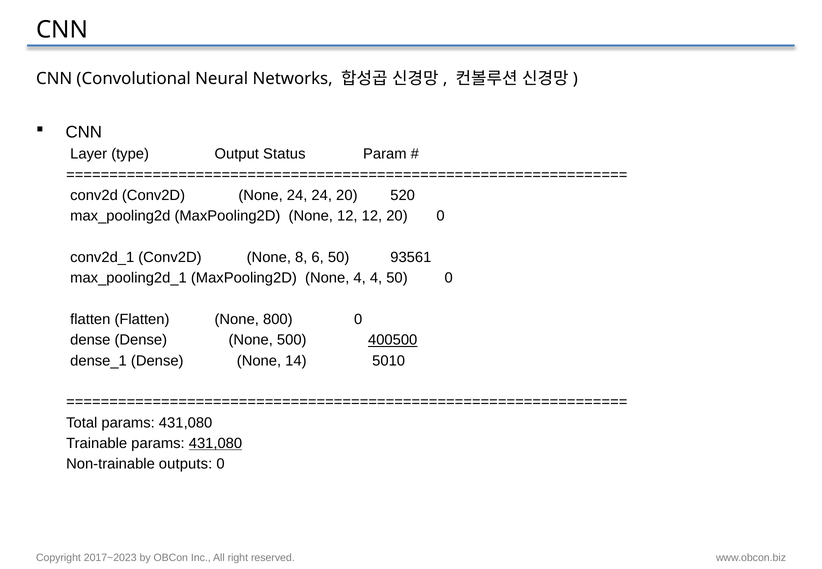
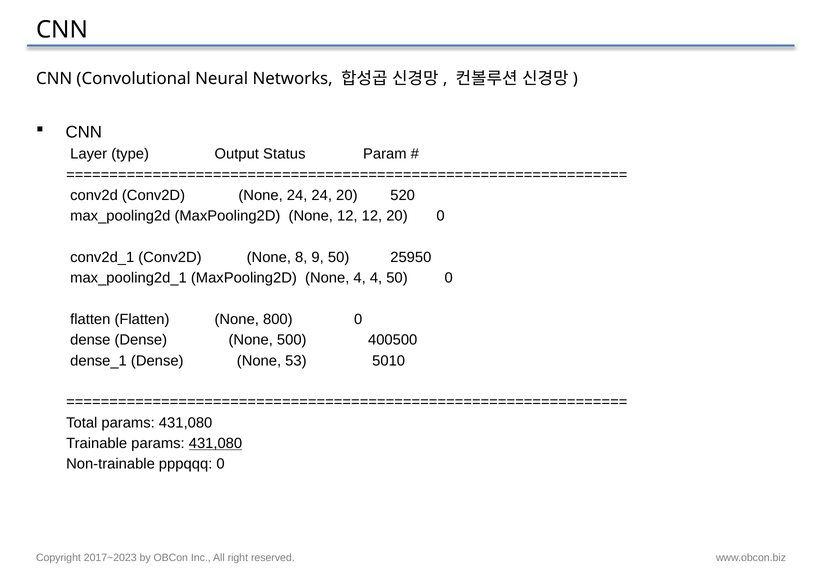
6: 6 -> 9
93561: 93561 -> 25950
400500 underline: present -> none
14: 14 -> 53
outputs: outputs -> pppqqq
